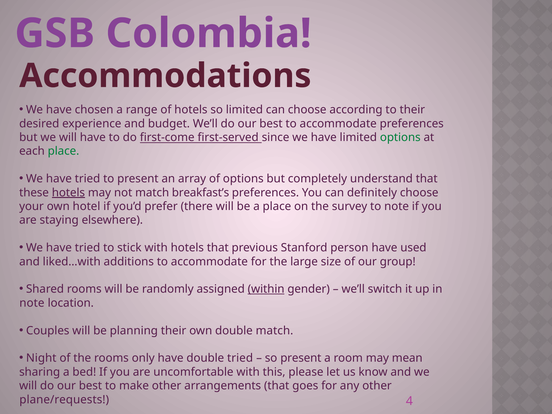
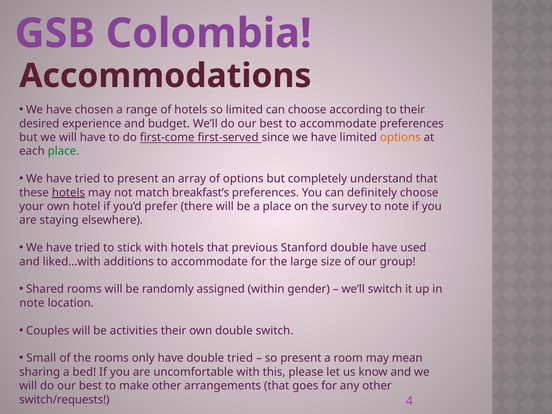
options at (400, 137) colour: green -> orange
Stanford person: person -> double
within underline: present -> none
planning: planning -> activities
double match: match -> switch
Night at (41, 358): Night -> Small
plane/requests: plane/requests -> switch/requests
